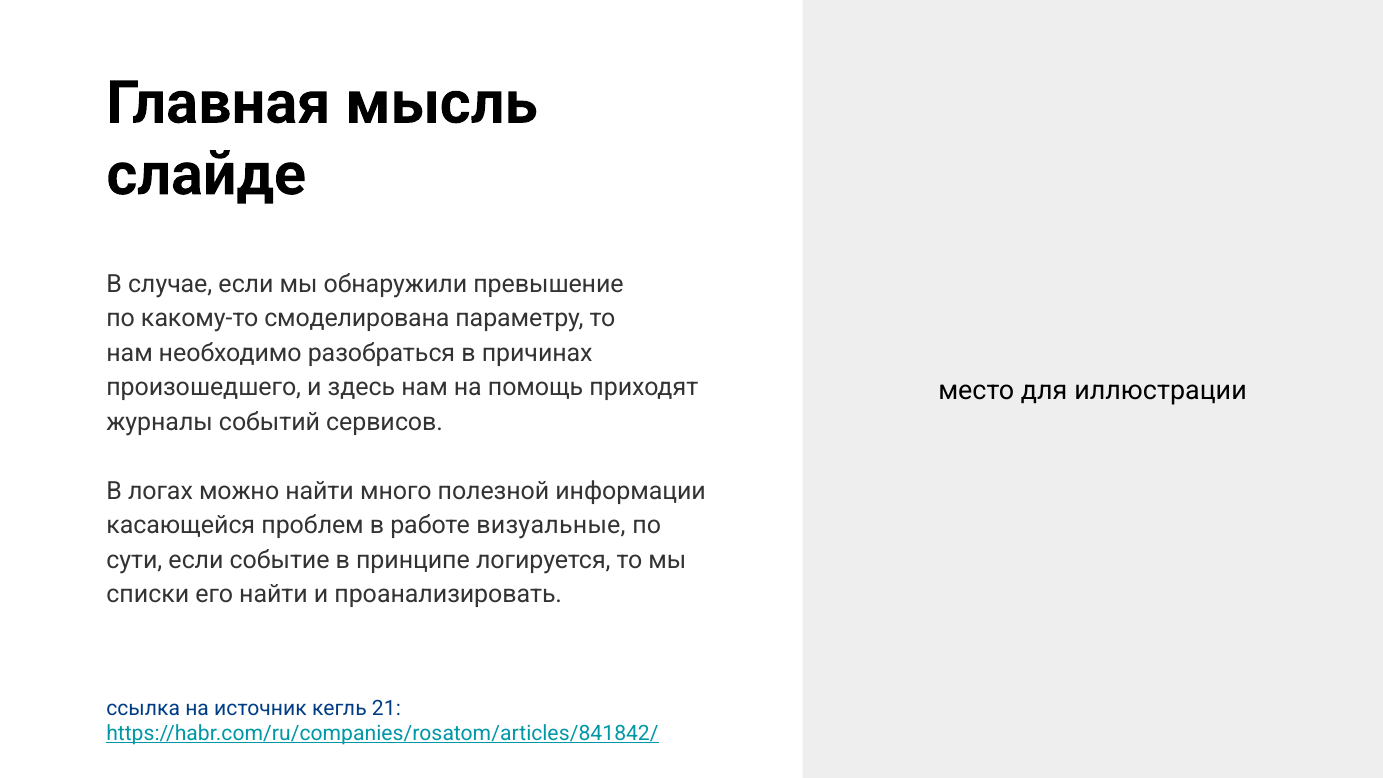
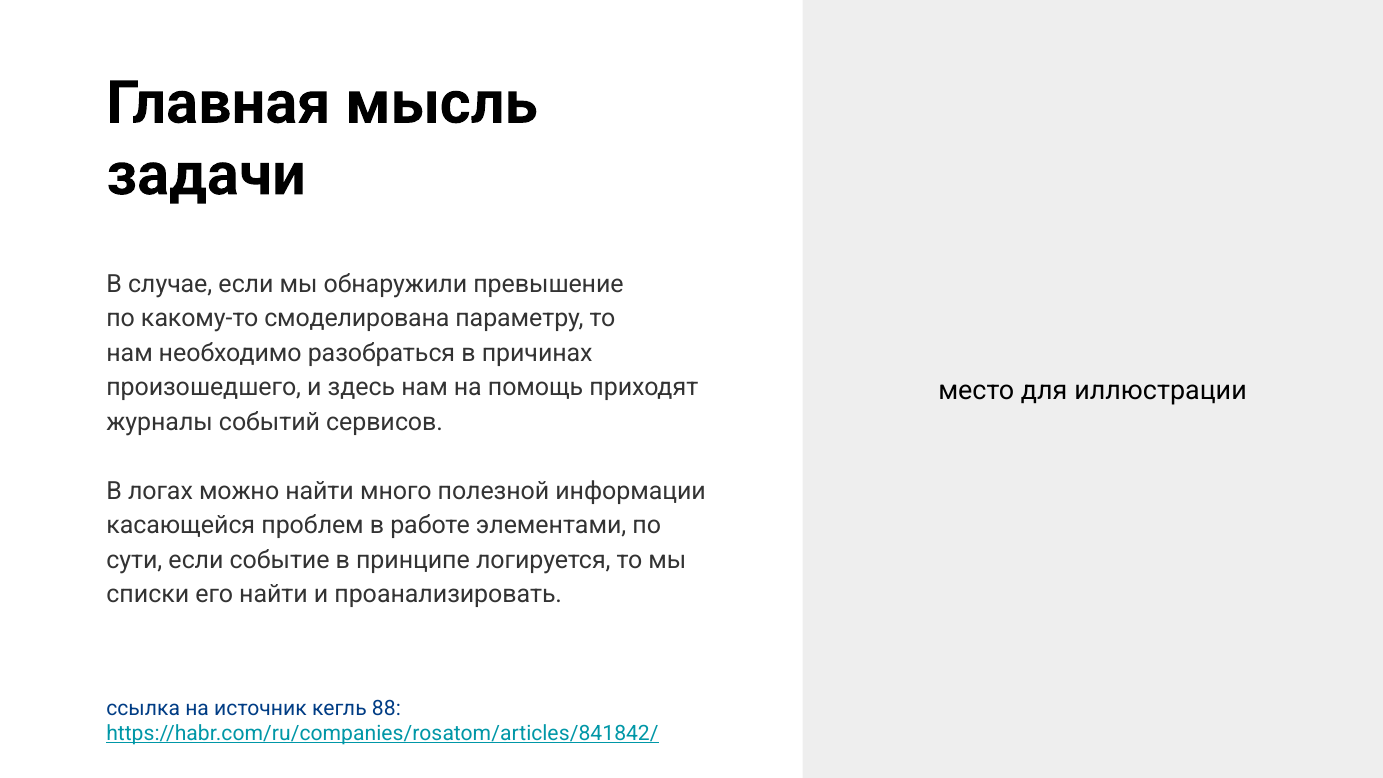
слайде: слайде -> задачи
визуальные: визуальные -> элементами
21: 21 -> 88
